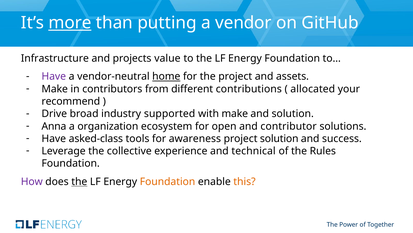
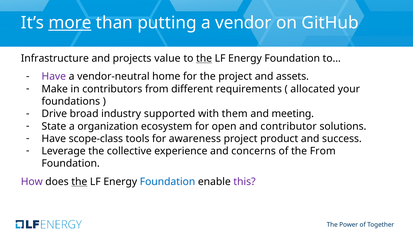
the at (204, 58) underline: none -> present
home underline: present -> none
contributions: contributions -> requirements
recommend: recommend -> foundations
with make: make -> them
and solution: solution -> meeting
Anna: Anna -> State
asked-class: asked-class -> scope-class
project solution: solution -> product
technical: technical -> concerns
the Rules: Rules -> From
Foundation at (168, 181) colour: orange -> blue
this colour: orange -> purple
